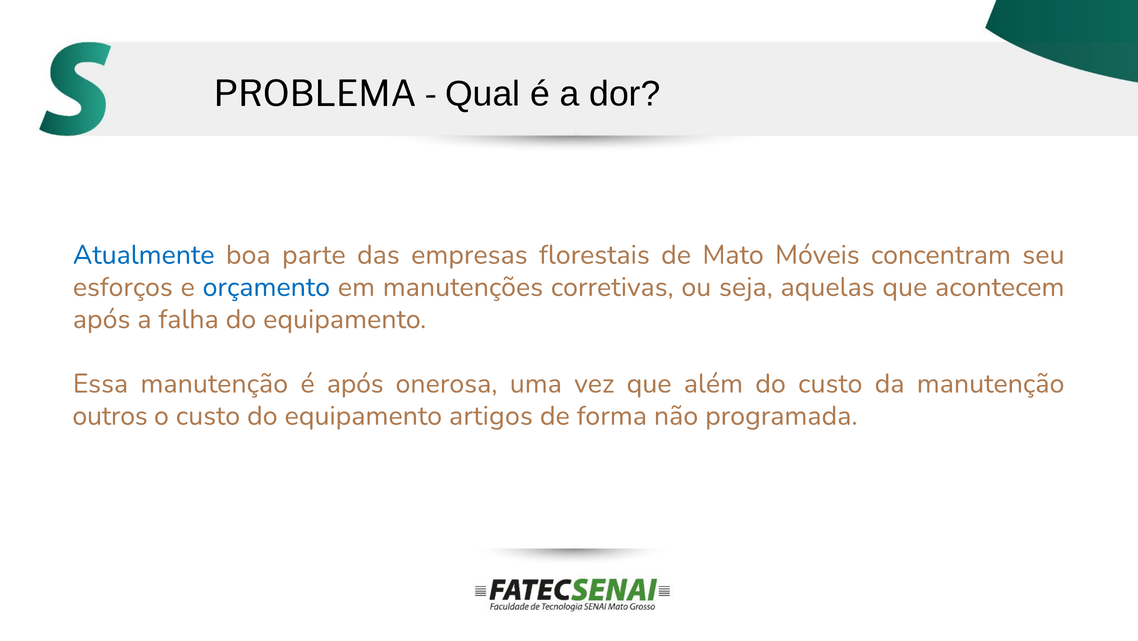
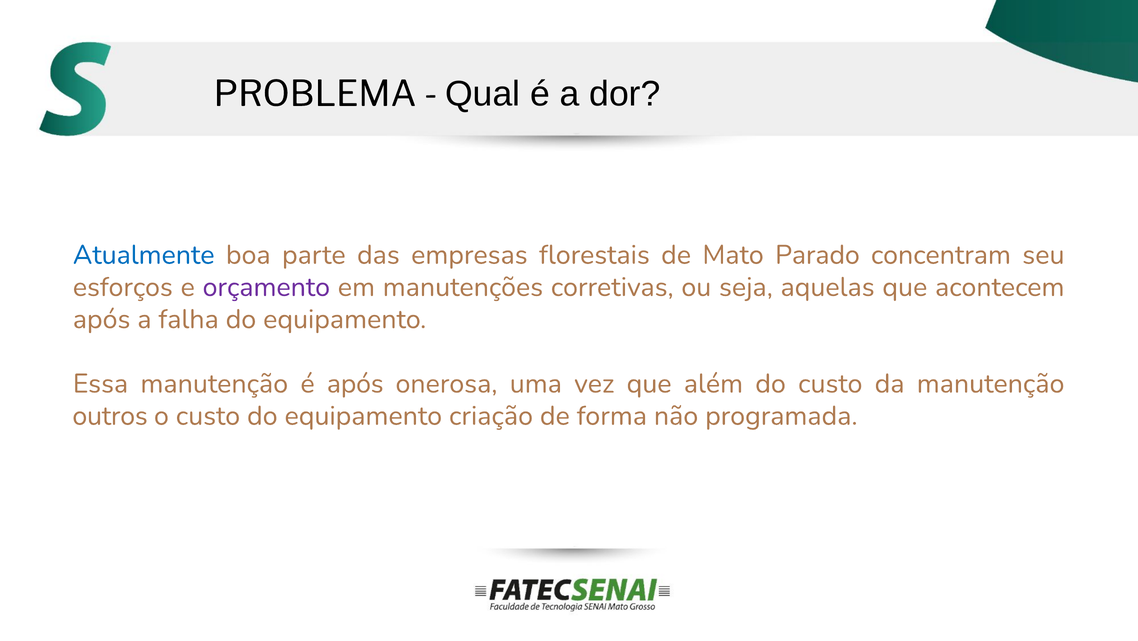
Móveis: Móveis -> Parado
orçamento colour: blue -> purple
artigos: artigos -> criação
